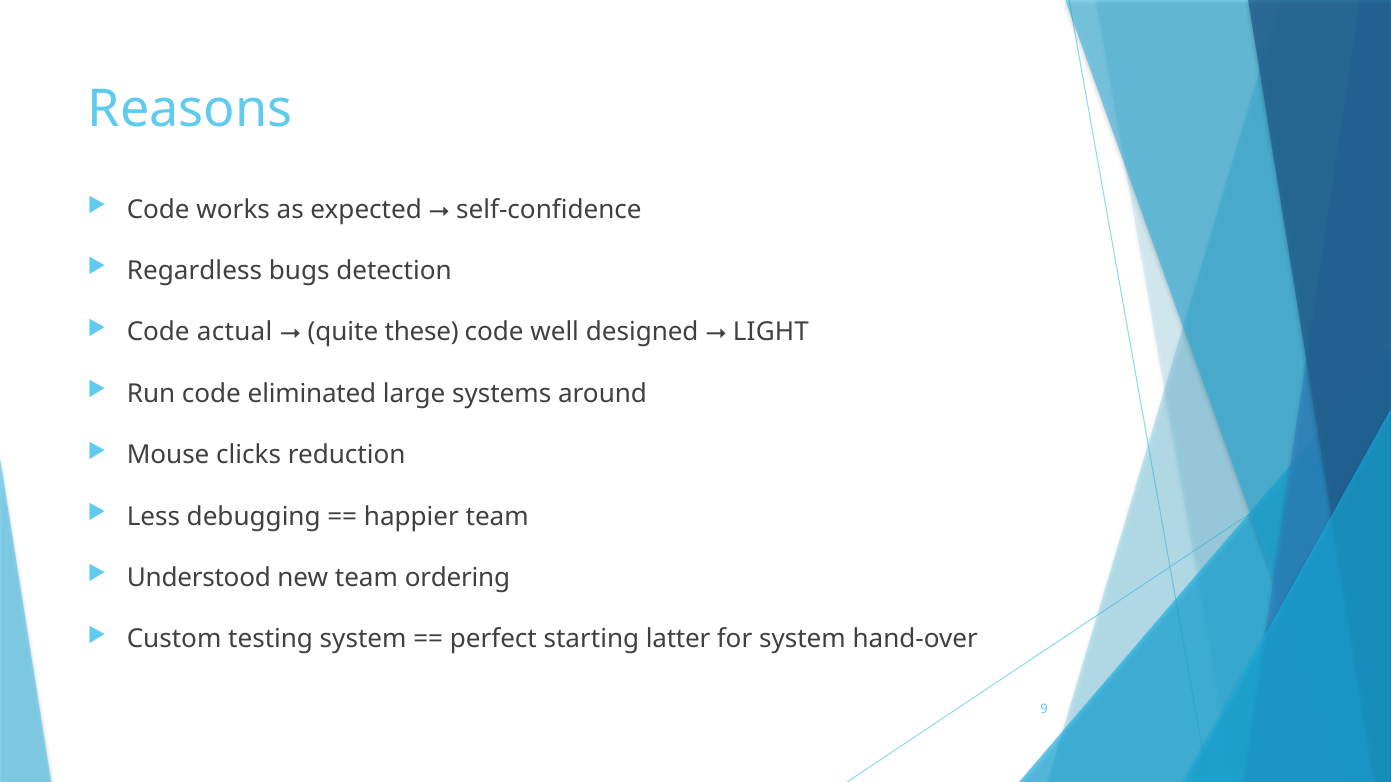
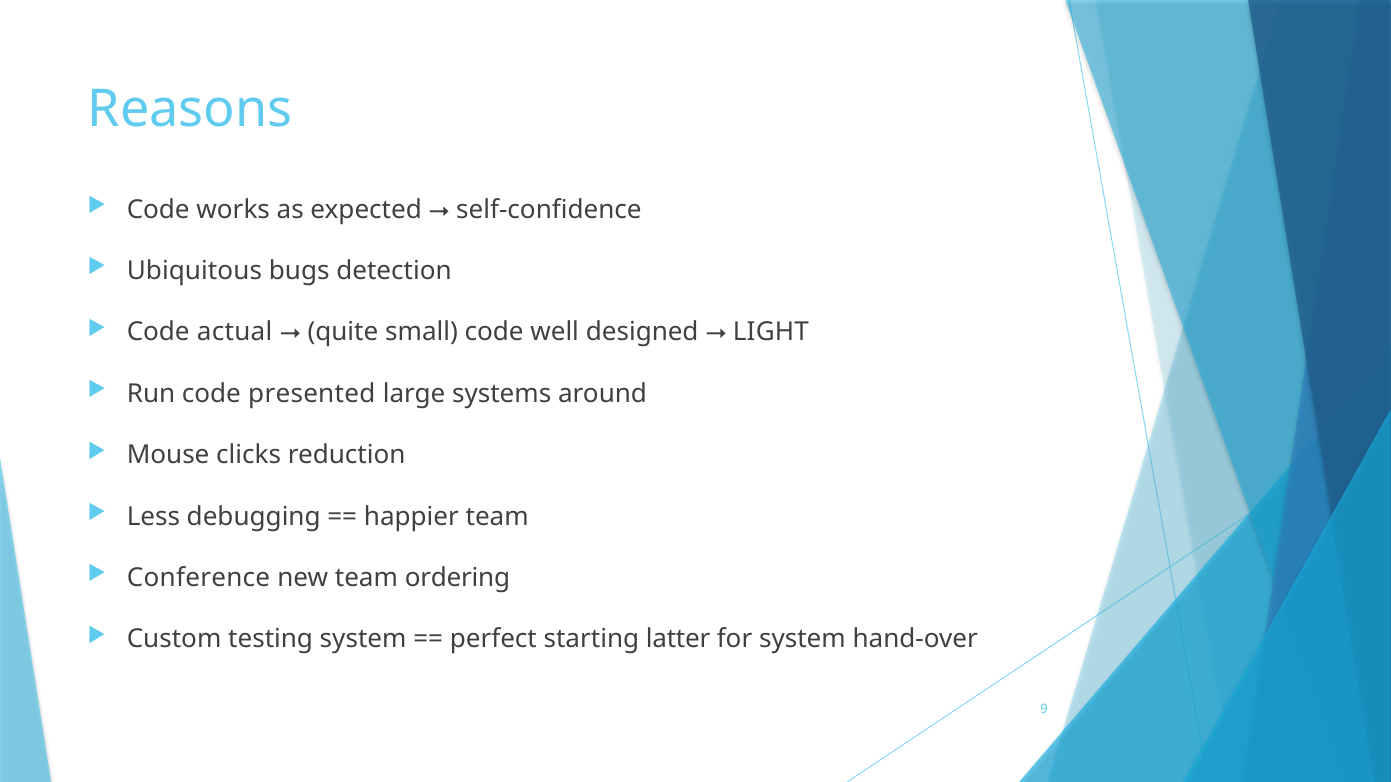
Regardless: Regardless -> Ubiquitous
these: these -> small
eliminated: eliminated -> presented
Understood: Understood -> Conference
